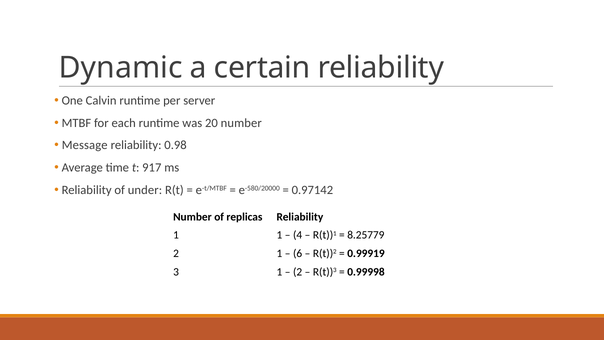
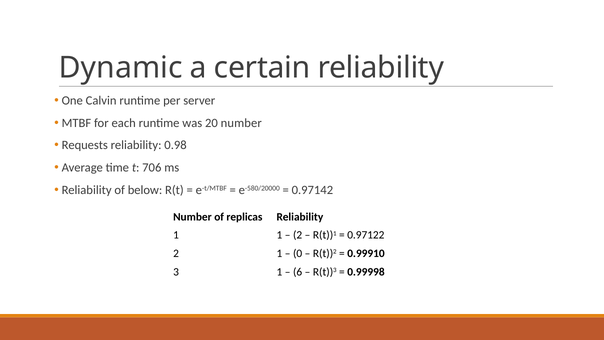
Message: Message -> Requests
917: 917 -> 706
under: under -> below
4 at (298, 235): 4 -> 2
8.25779: 8.25779 -> 0.97122
6: 6 -> 0
0.99919: 0.99919 -> 0.99910
2 at (298, 272): 2 -> 6
